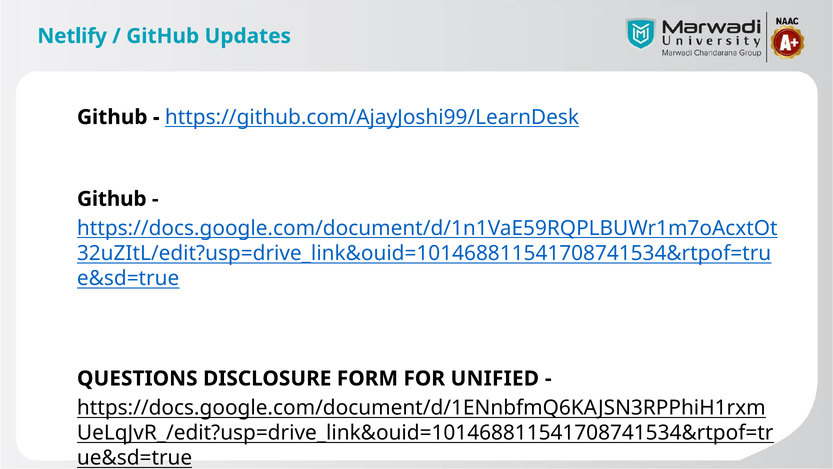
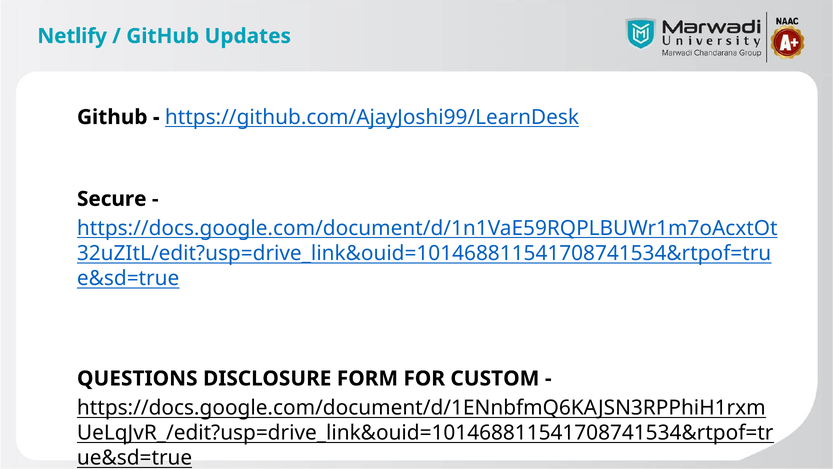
Github at (112, 199): Github -> Secure
UNIFIED: UNIFIED -> CUSTOM
